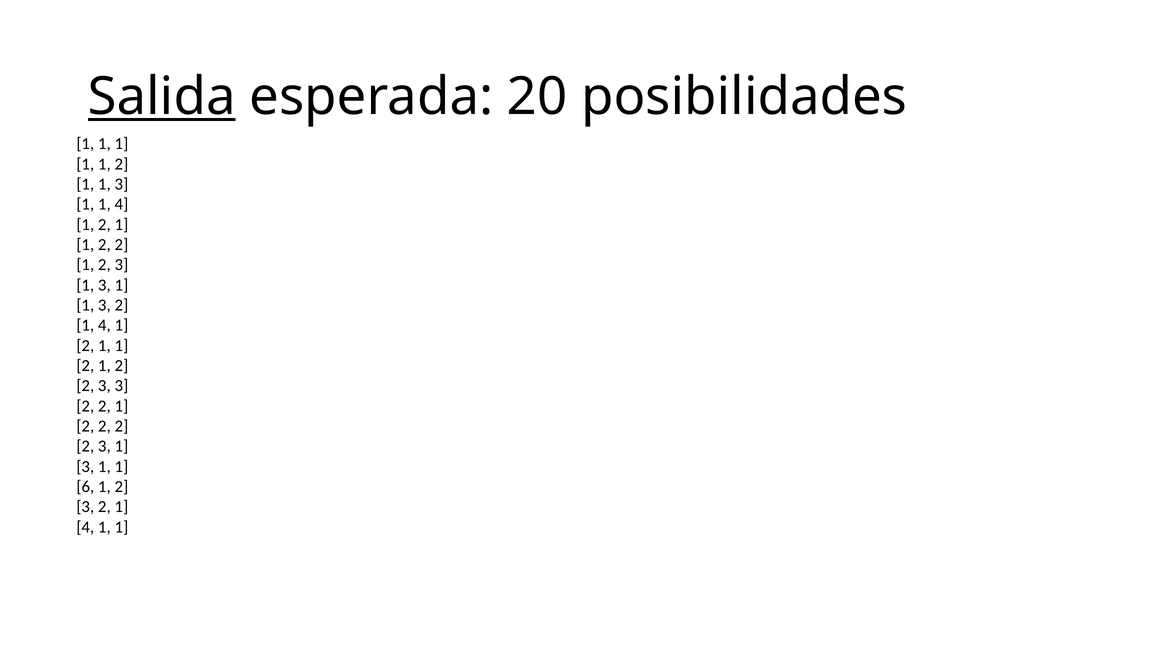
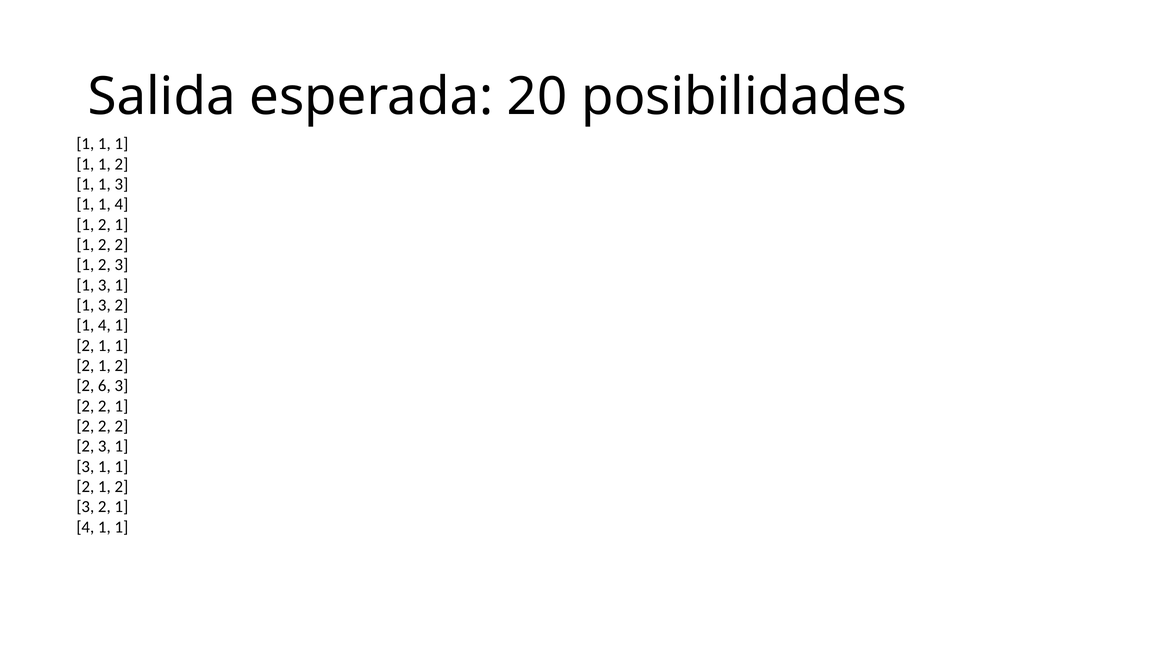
Salida underline: present -> none
3 at (104, 386): 3 -> 6
6 at (85, 487): 6 -> 2
